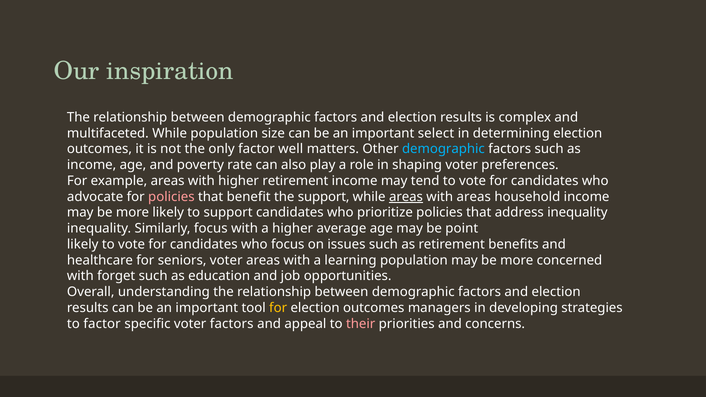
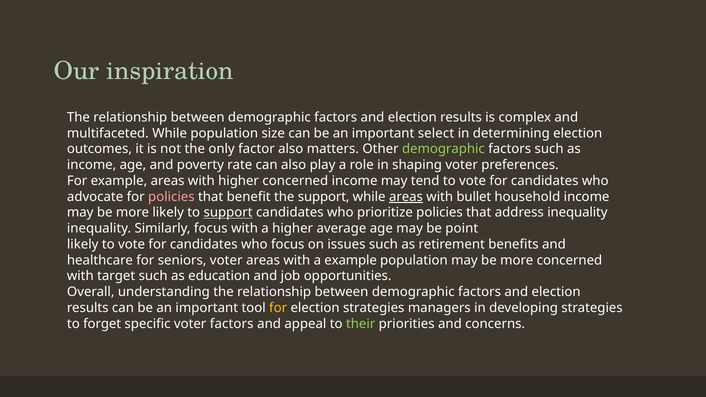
factor well: well -> also
demographic at (443, 149) colour: light blue -> light green
higher retirement: retirement -> concerned
with areas: areas -> bullet
support at (228, 213) underline: none -> present
a learning: learning -> example
forget: forget -> target
outcomes at (374, 308): outcomes -> strategies
to factor: factor -> forget
their colour: pink -> light green
